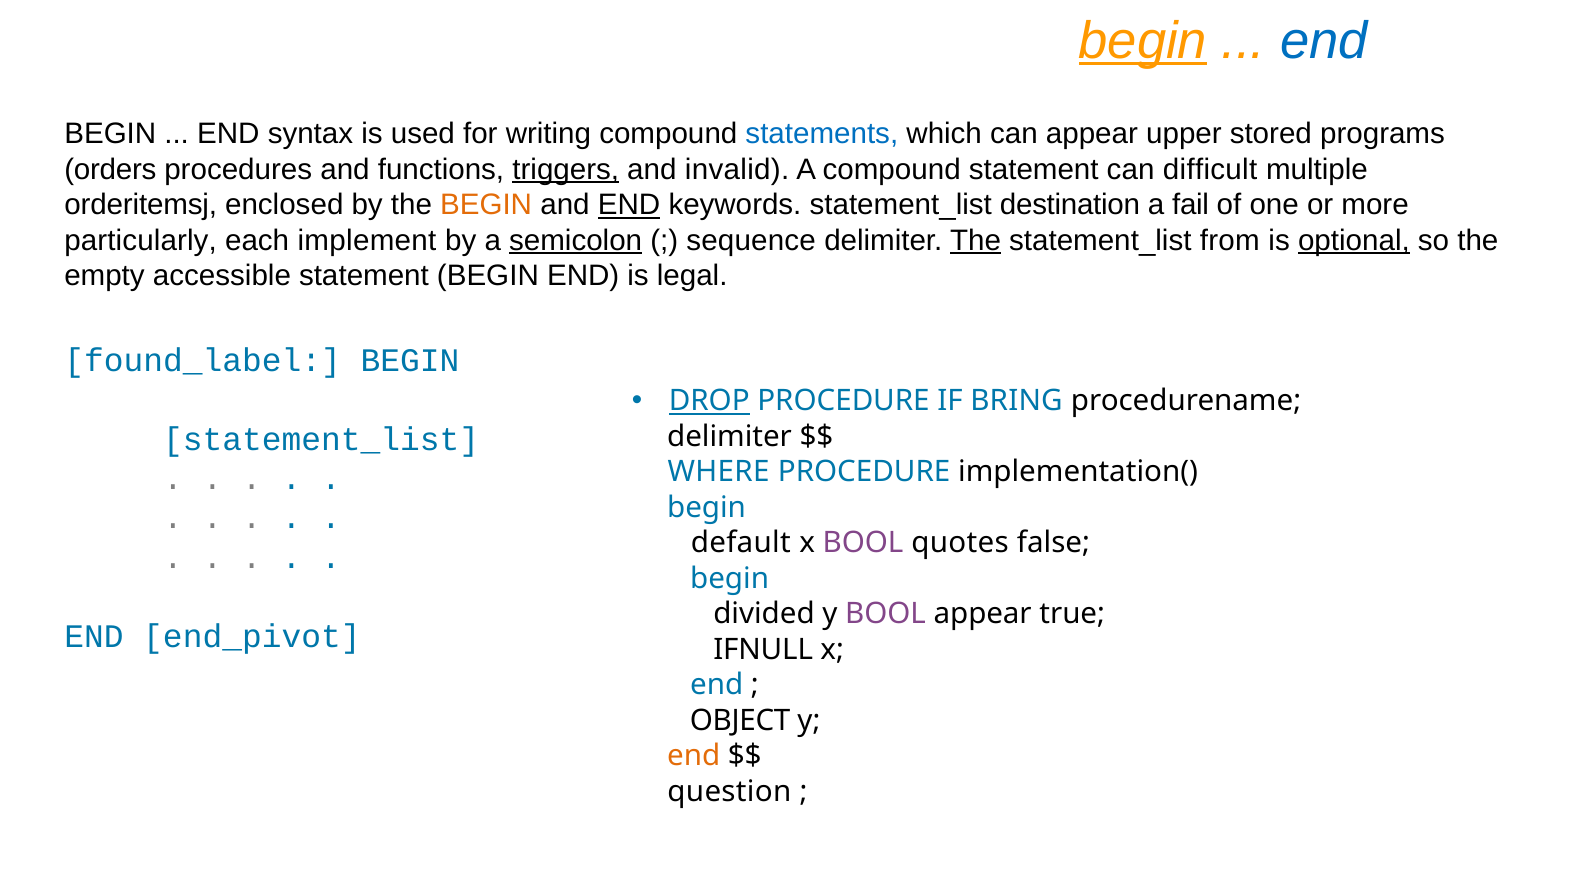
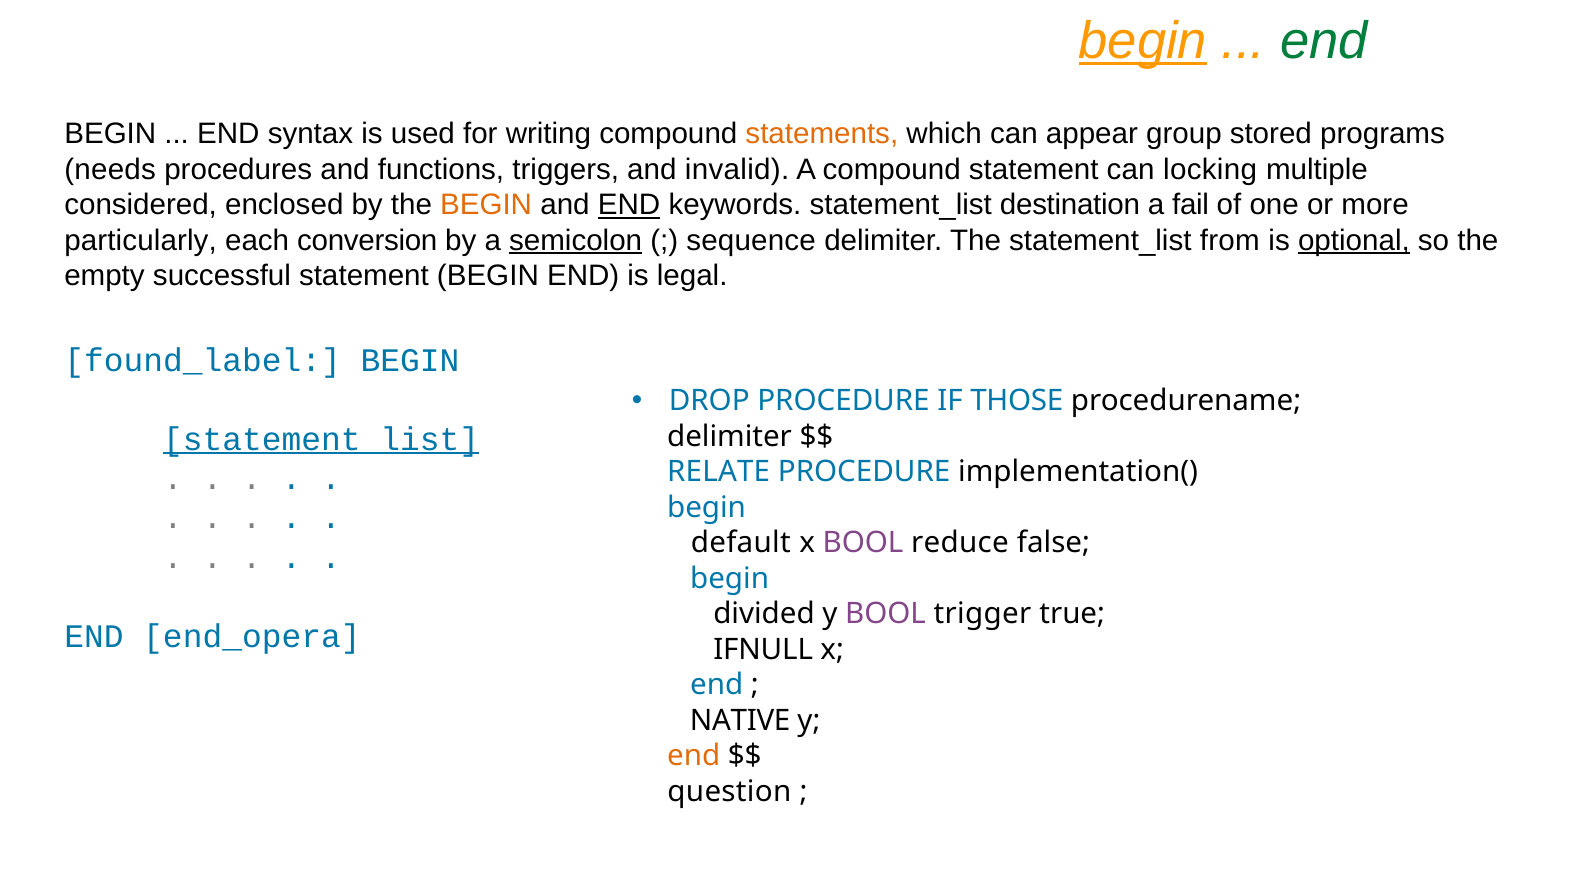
end at (1324, 41) colour: blue -> green
statements colour: blue -> orange
upper: upper -> group
orders: orders -> needs
triggers underline: present -> none
difficult: difficult -> locking
orderitemsj: orderitemsj -> considered
implement: implement -> conversion
The at (976, 240) underline: present -> none
accessible: accessible -> successful
DROP underline: present -> none
BRING: BRING -> THOSE
statement_list at (321, 439) underline: none -> present
WHERE: WHERE -> RELATE
quotes: quotes -> reduce
BOOL appear: appear -> trigger
end_pivot: end_pivot -> end_opera
OBJECT: OBJECT -> NATIVE
